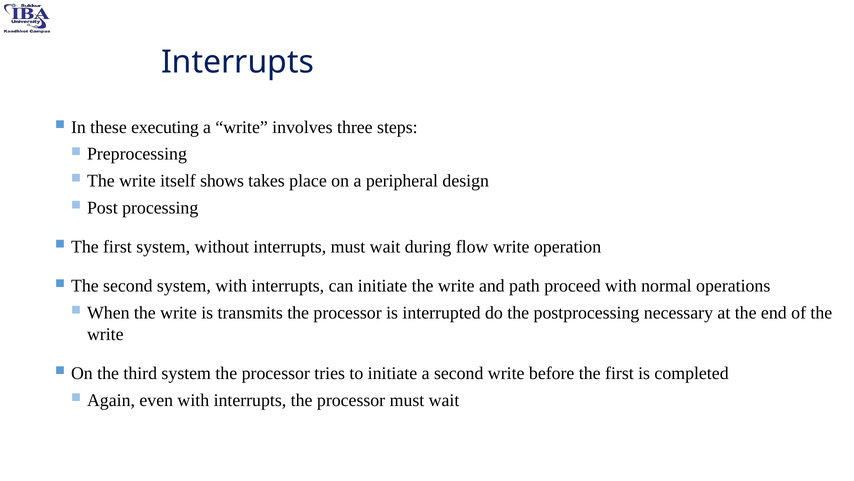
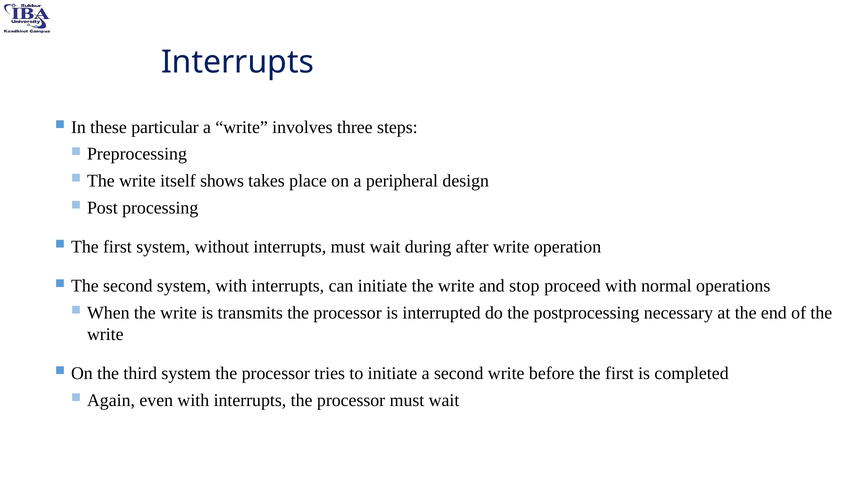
executing: executing -> particular
flow: flow -> after
path: path -> stop
